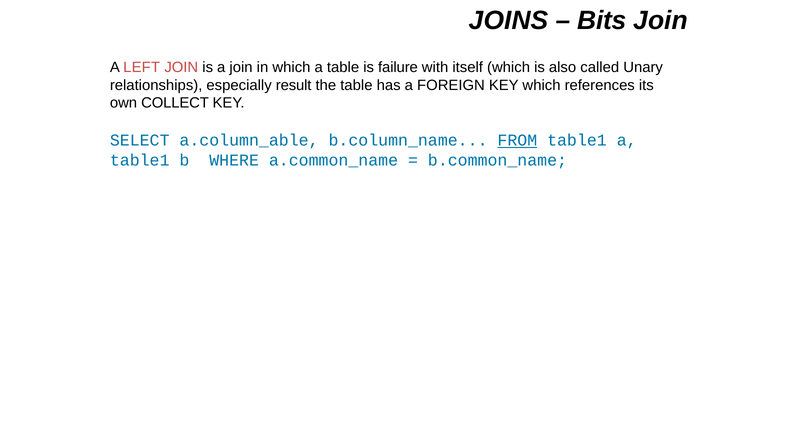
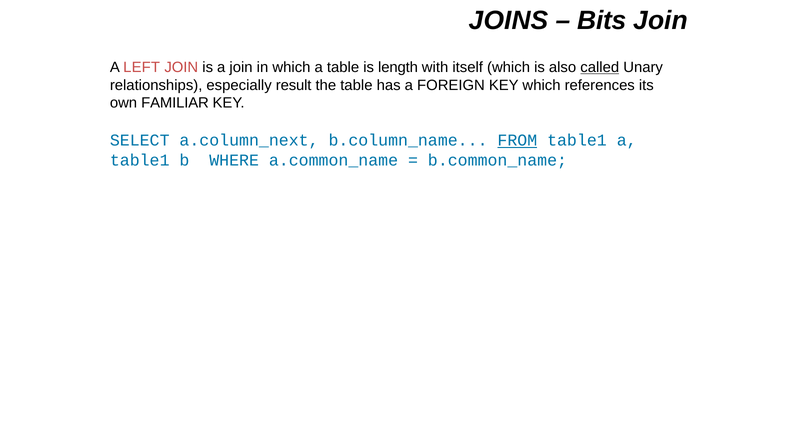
failure: failure -> length
called underline: none -> present
COLLECT: COLLECT -> FAMILIAR
a.column_able: a.column_able -> a.column_next
